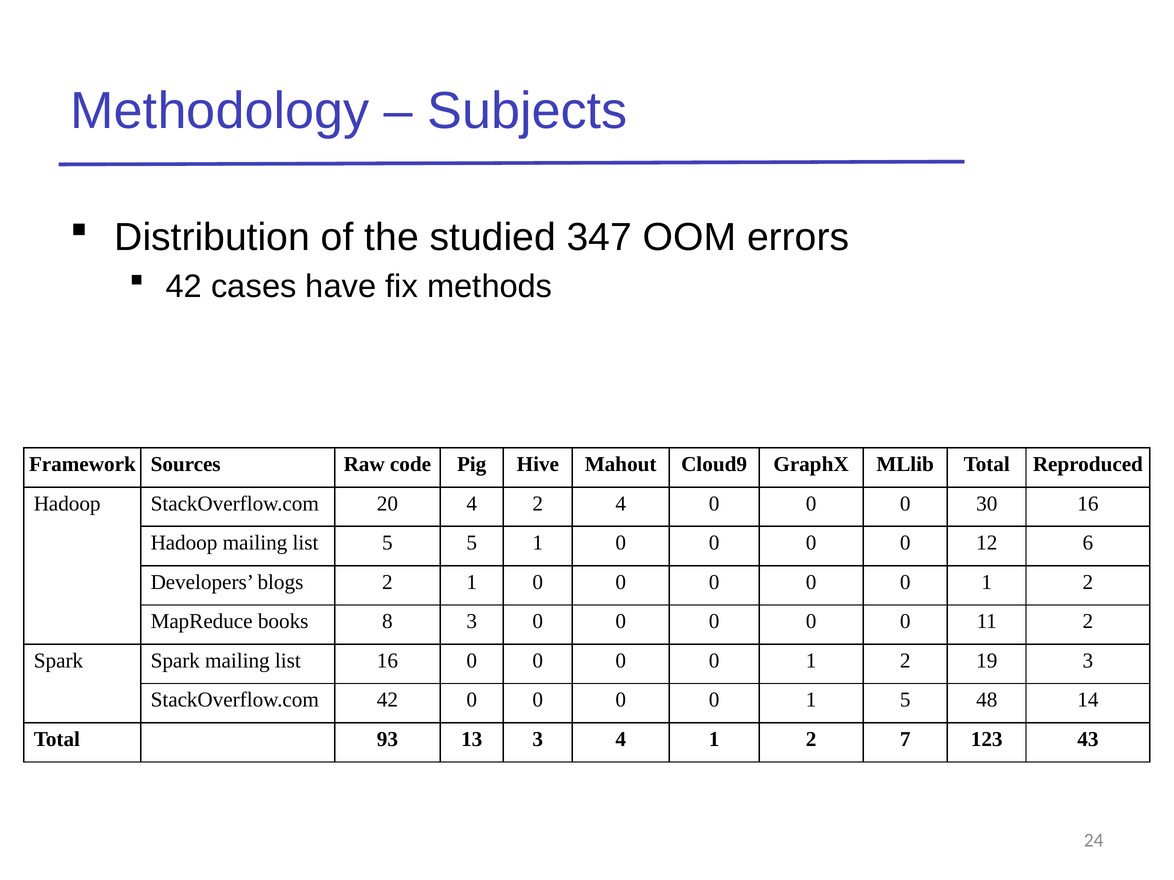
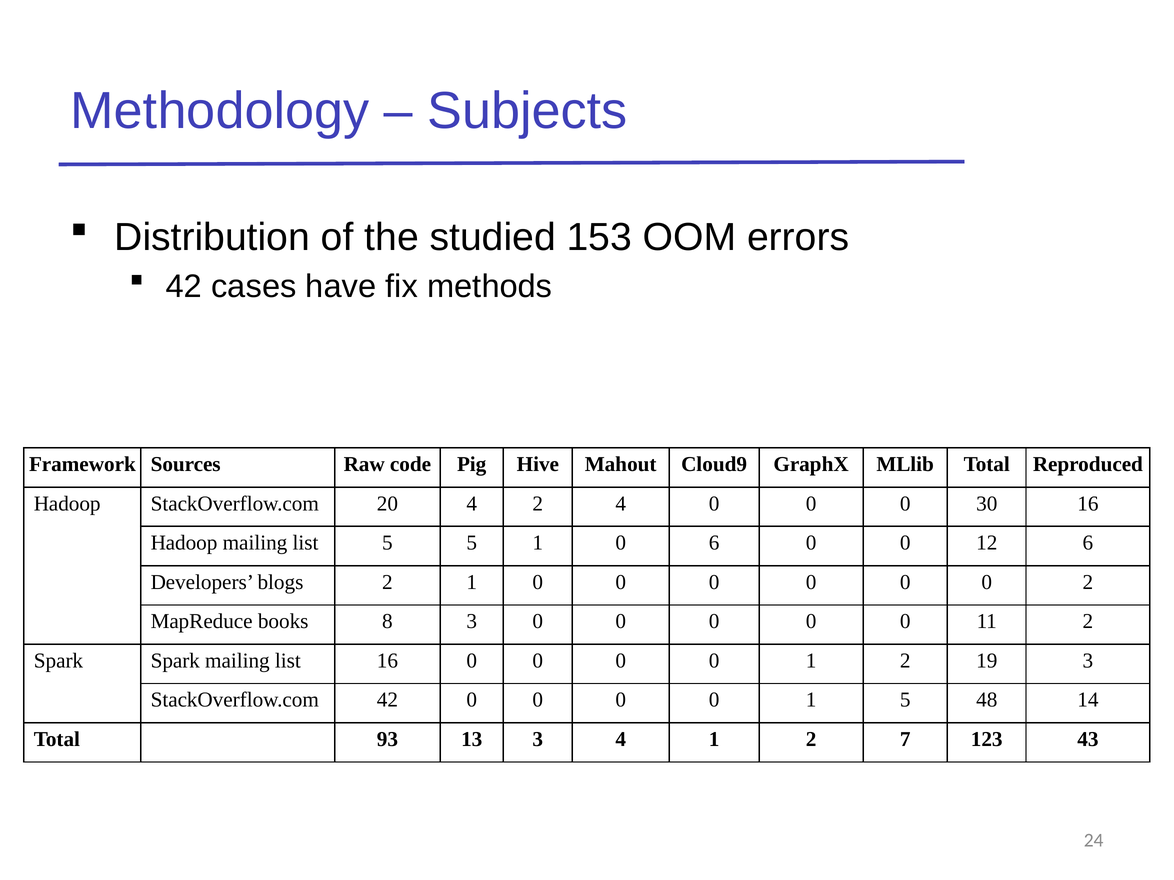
347: 347 -> 153
5 1 0 0: 0 -> 6
1 at (987, 582): 1 -> 0
